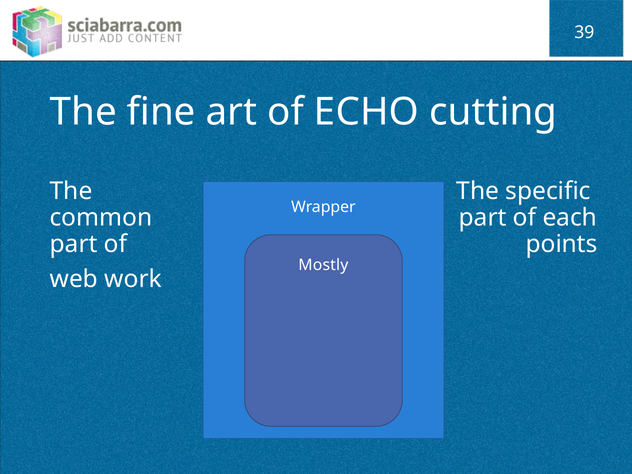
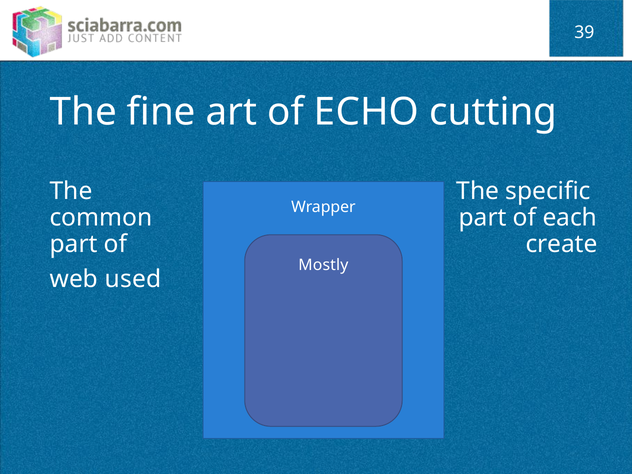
points: points -> create
work: work -> used
